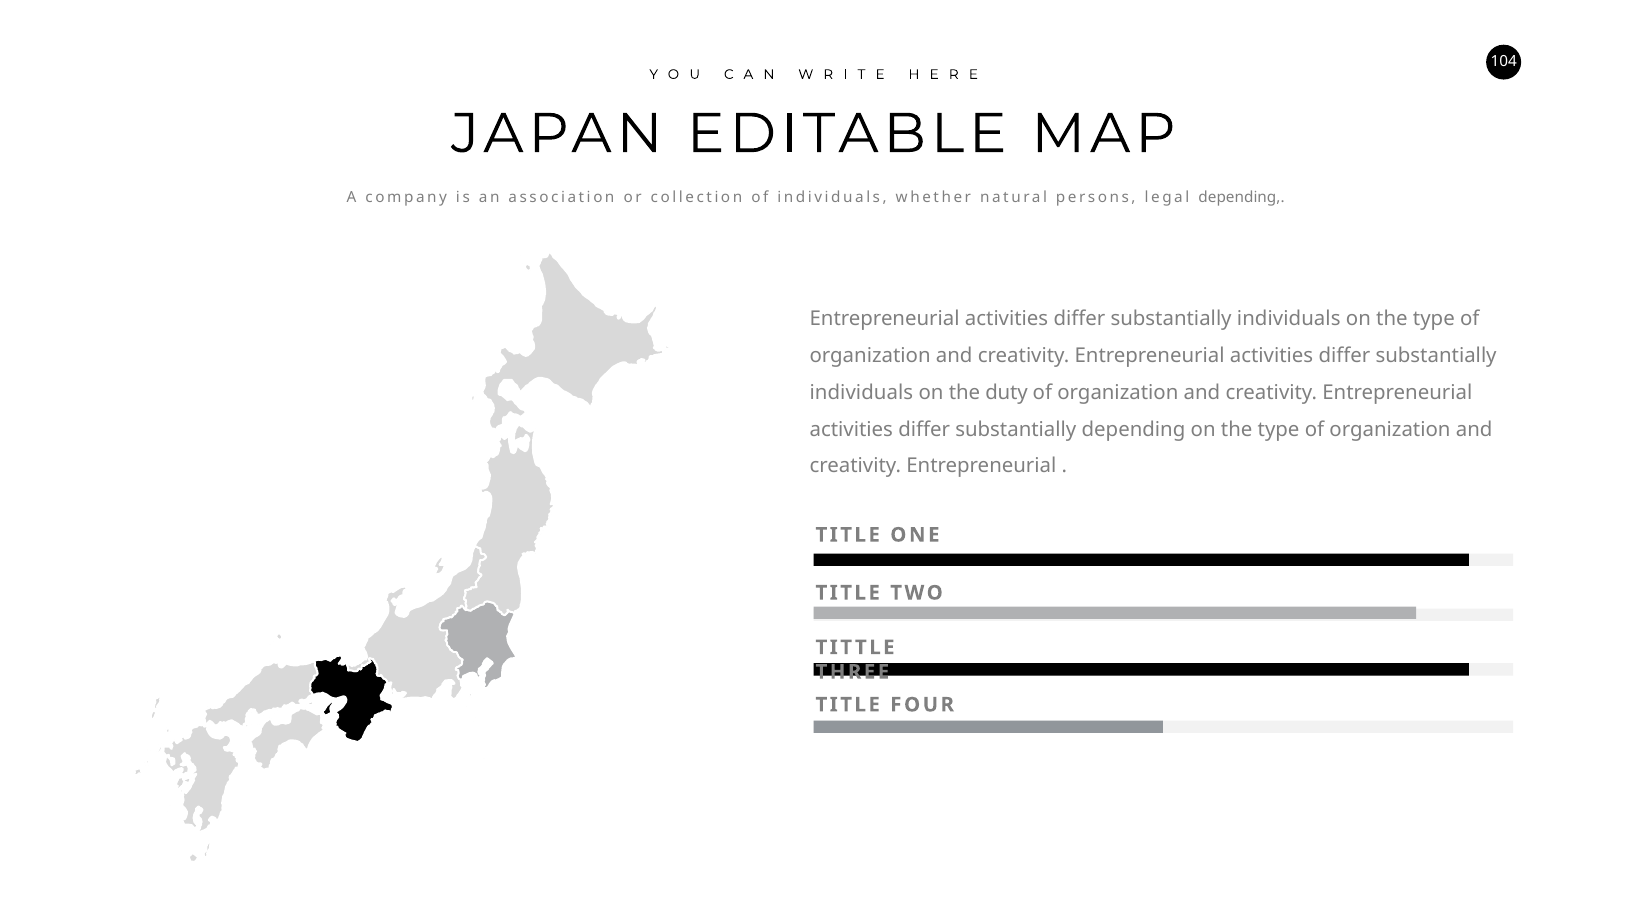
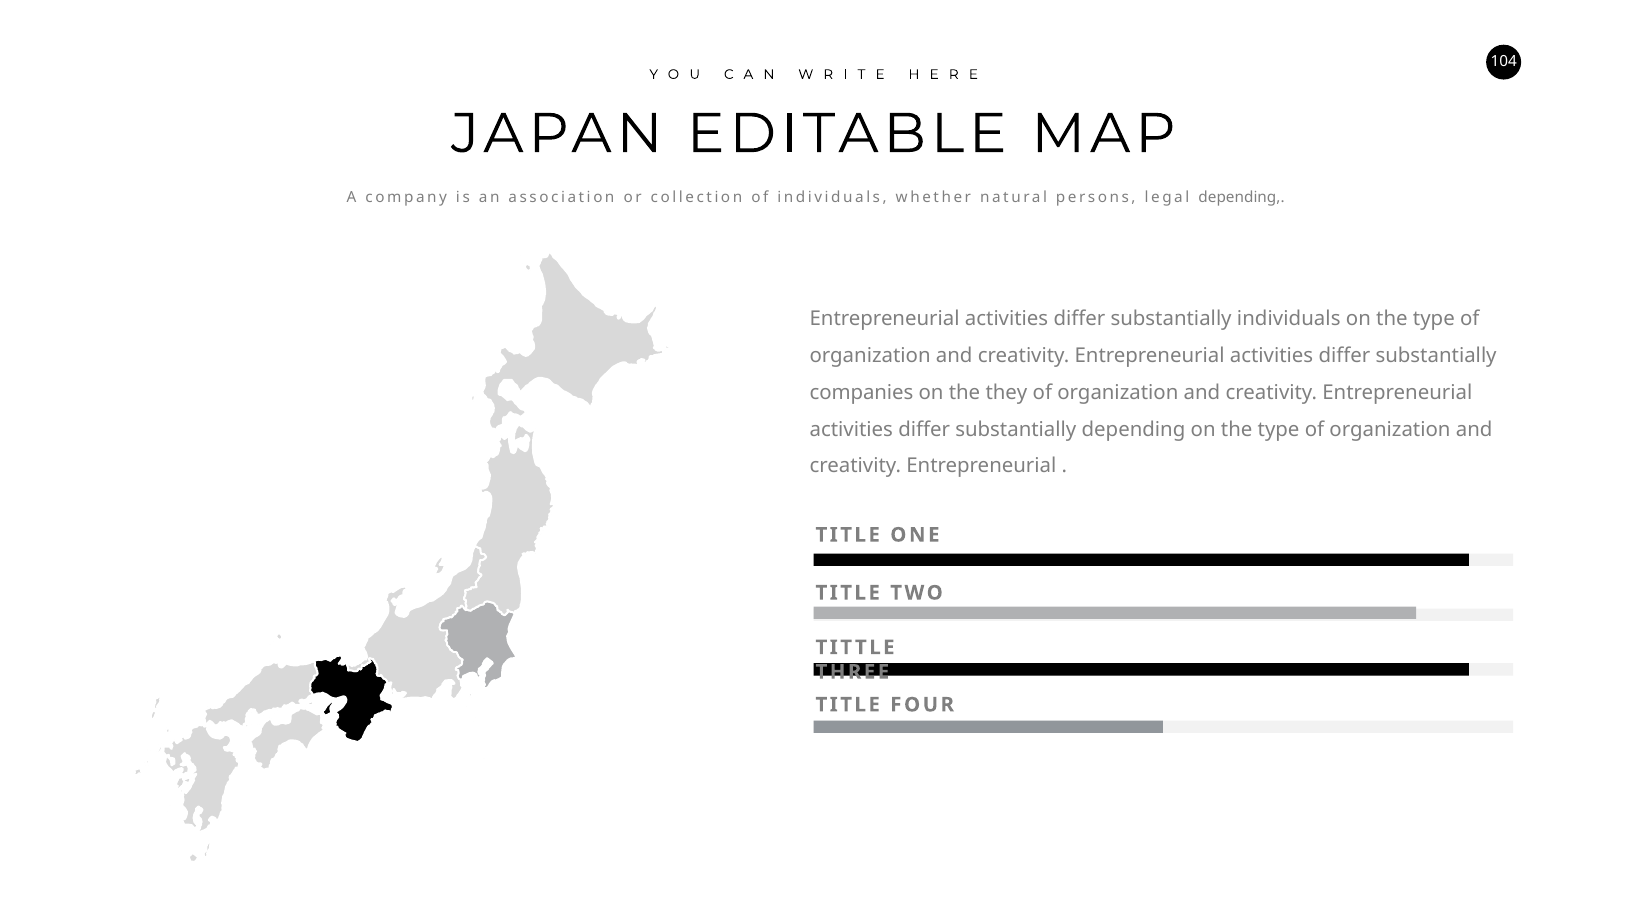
individuals at (861, 393): individuals -> companies
duty: duty -> they
